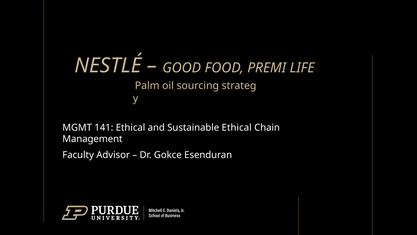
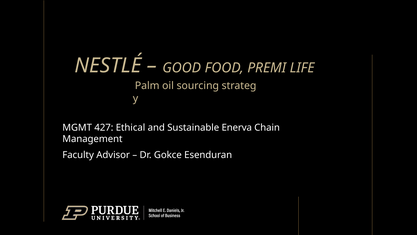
141: 141 -> 427
Sustainable Ethical: Ethical -> Enerva
